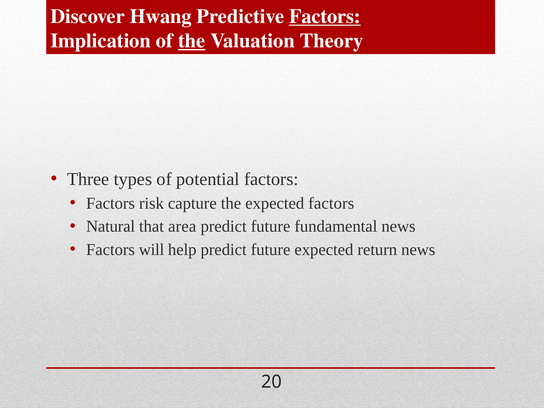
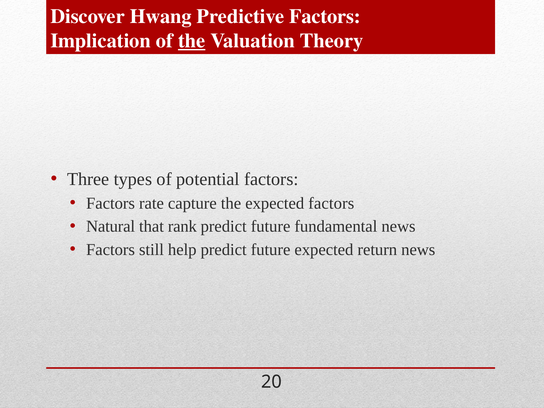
Factors at (325, 16) underline: present -> none
risk: risk -> rate
area: area -> rank
will: will -> still
